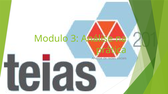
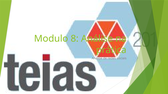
3: 3 -> 8
